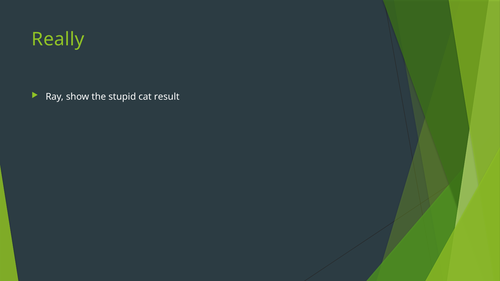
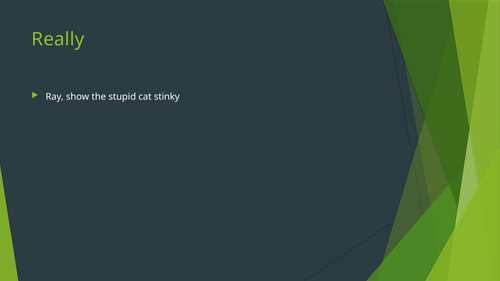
result: result -> stinky
